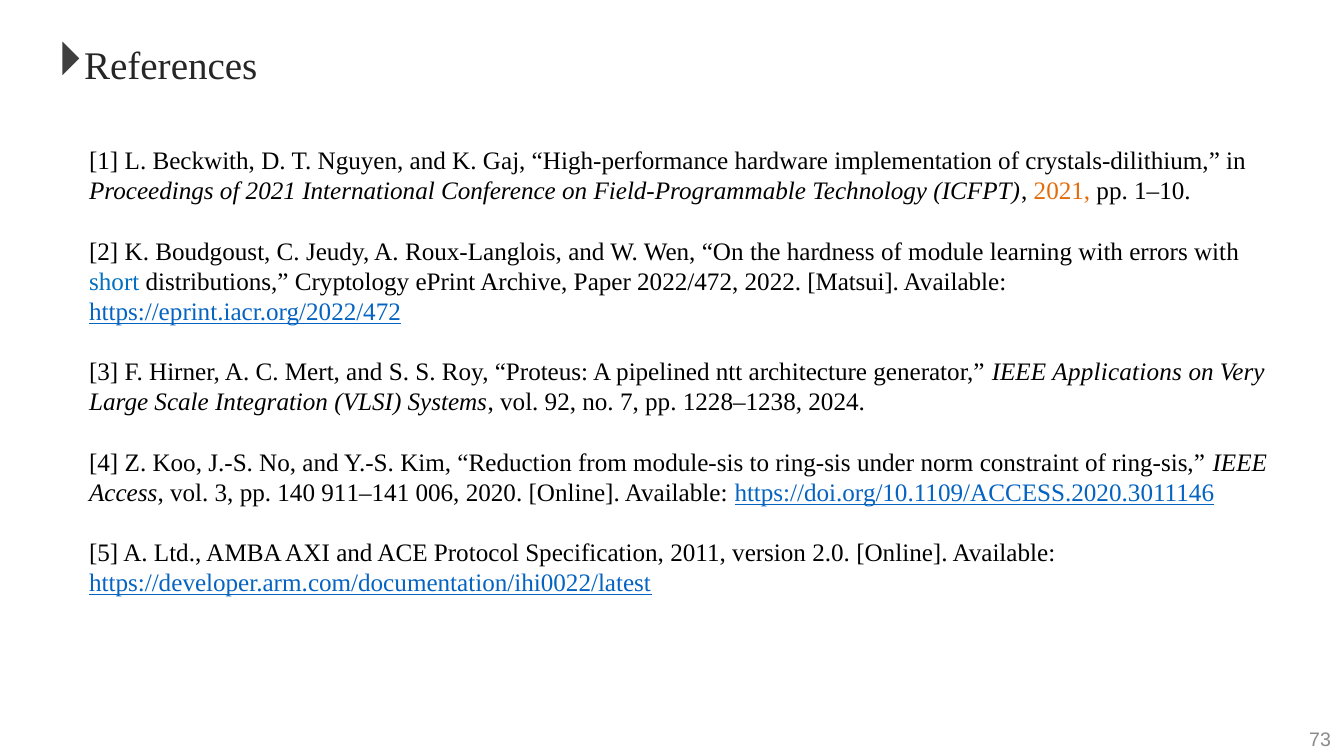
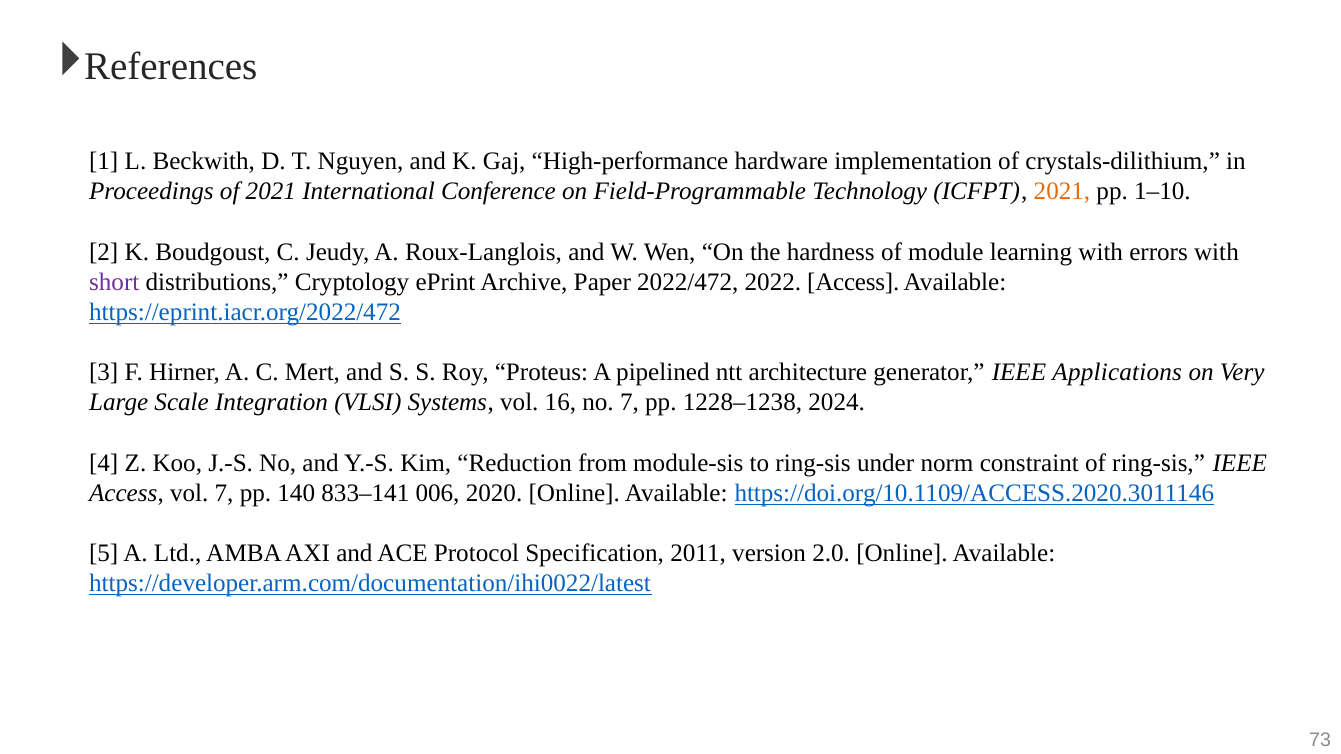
short colour: blue -> purple
2022 Matsui: Matsui -> Access
92: 92 -> 16
vol 3: 3 -> 7
911–141: 911–141 -> 833–141
